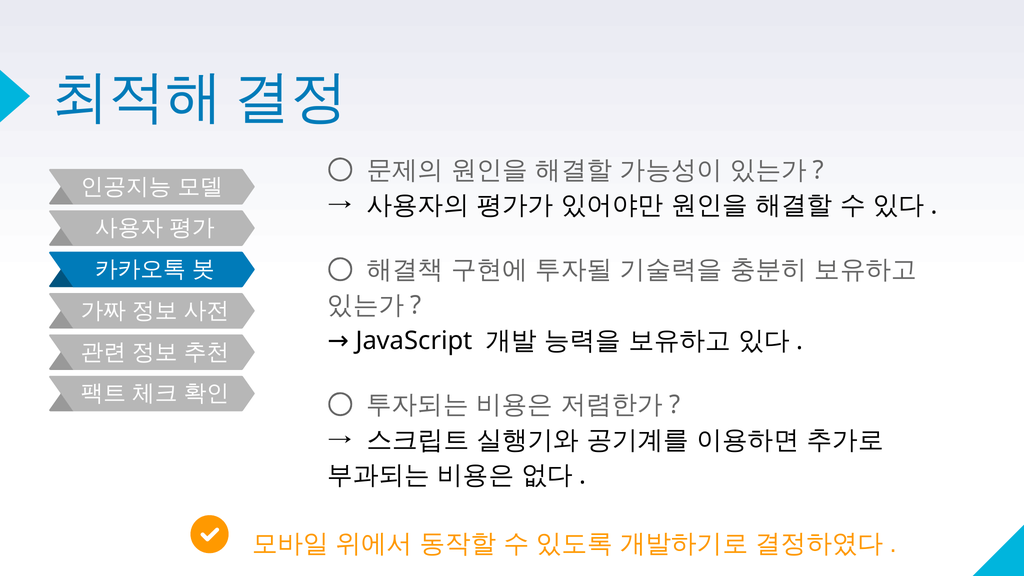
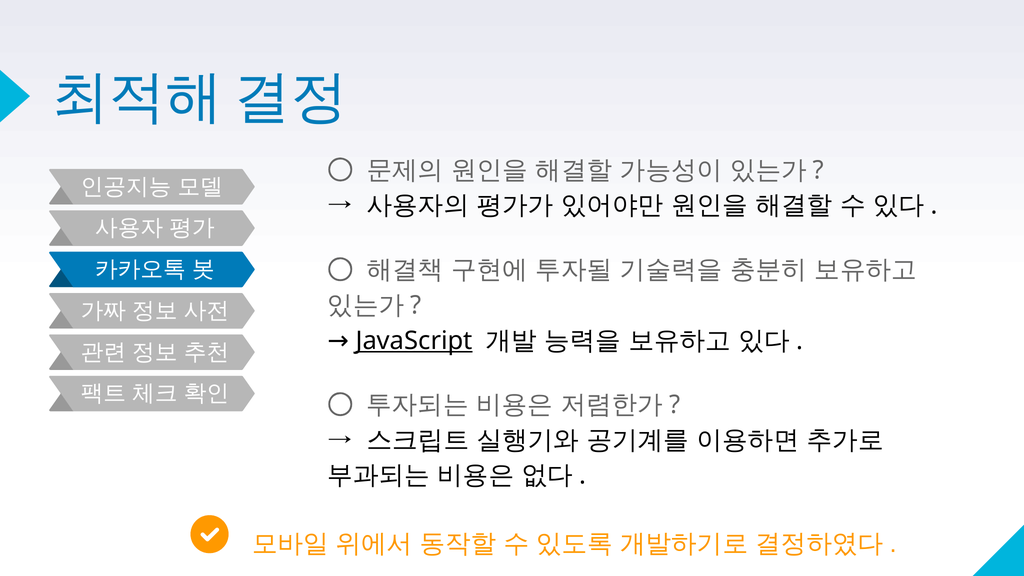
JavaScript underline: none -> present
